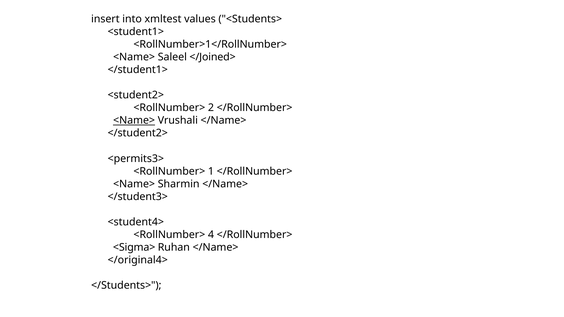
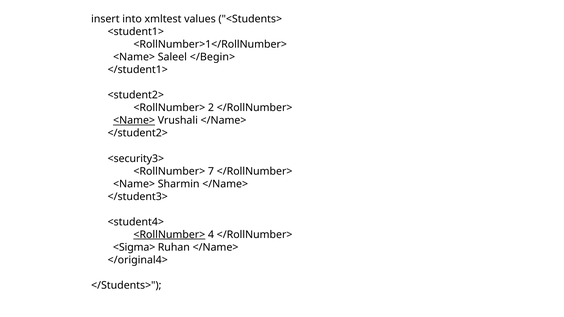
</Joined>: </Joined> -> </Begin>
<permits3>: <permits3> -> <security3>
1: 1 -> 7
<RollNumber> at (169, 235) underline: none -> present
